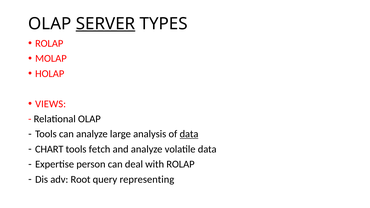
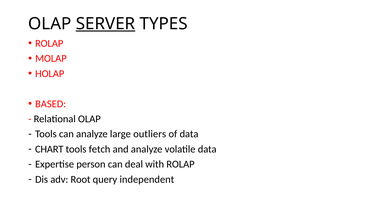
VIEWS: VIEWS -> BASED
analysis: analysis -> outliers
data at (189, 134) underline: present -> none
representing: representing -> independent
